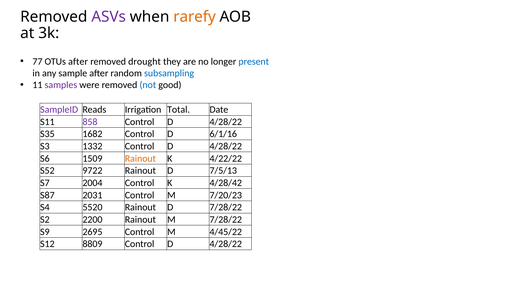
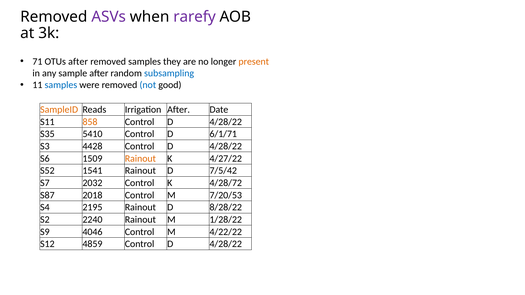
rarefy colour: orange -> purple
77: 77 -> 71
removed drought: drought -> samples
present colour: blue -> orange
samples at (61, 85) colour: purple -> blue
SampleID colour: purple -> orange
Irrigation Total: Total -> After
858 colour: purple -> orange
1682: 1682 -> 5410
6/1/16: 6/1/16 -> 6/1/71
1332: 1332 -> 4428
4/22/22: 4/22/22 -> 4/27/22
9722: 9722 -> 1541
7/5/13: 7/5/13 -> 7/5/42
2004: 2004 -> 2032
4/28/42: 4/28/42 -> 4/28/72
2031: 2031 -> 2018
7/20/23: 7/20/23 -> 7/20/53
5520: 5520 -> 2195
D 7/28/22: 7/28/22 -> 8/28/22
2200: 2200 -> 2240
M 7/28/22: 7/28/22 -> 1/28/22
2695: 2695 -> 4046
4/45/22: 4/45/22 -> 4/22/22
8809: 8809 -> 4859
